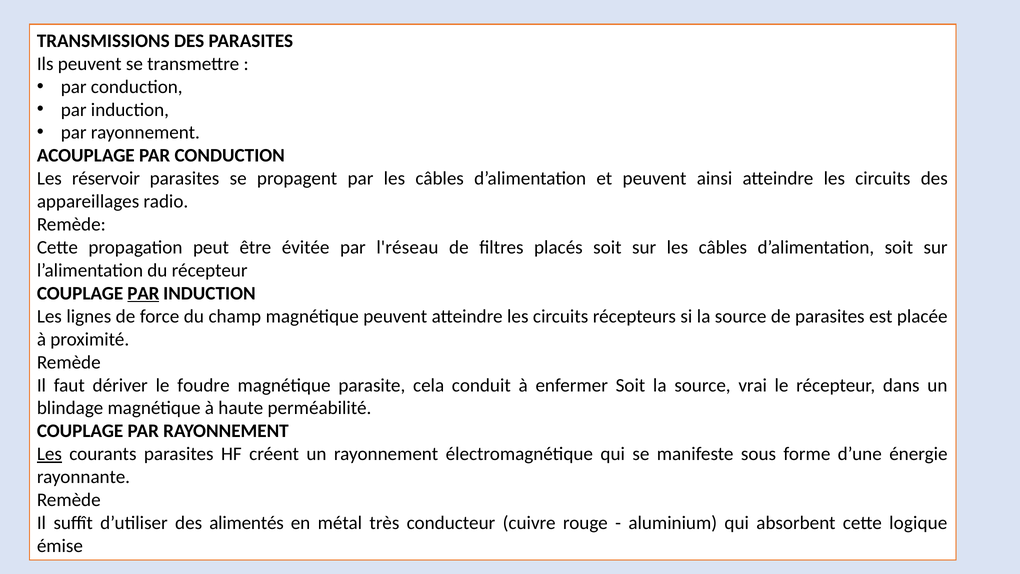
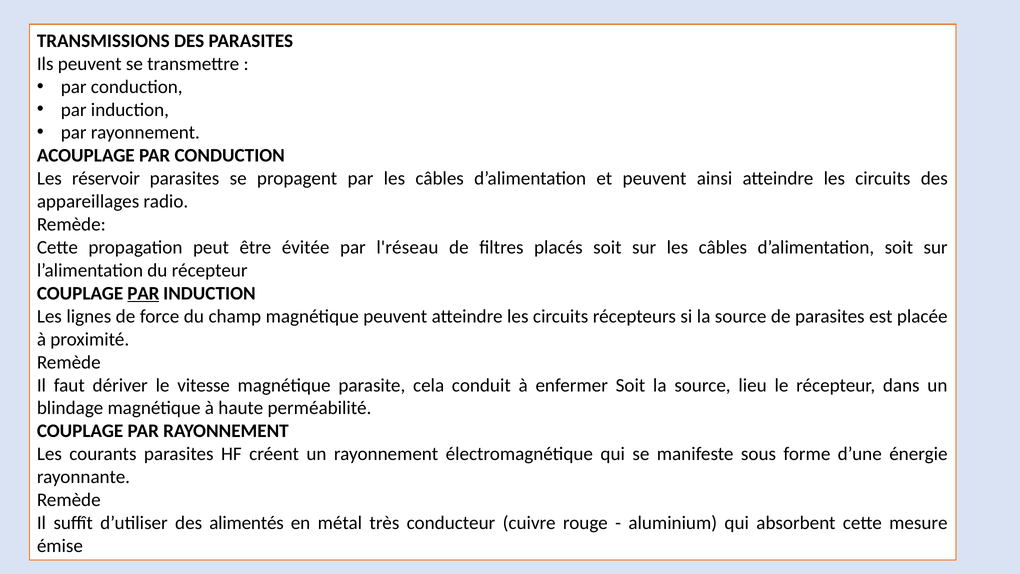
foudre: foudre -> vitesse
vrai: vrai -> lieu
Les at (49, 454) underline: present -> none
logique: logique -> mesure
